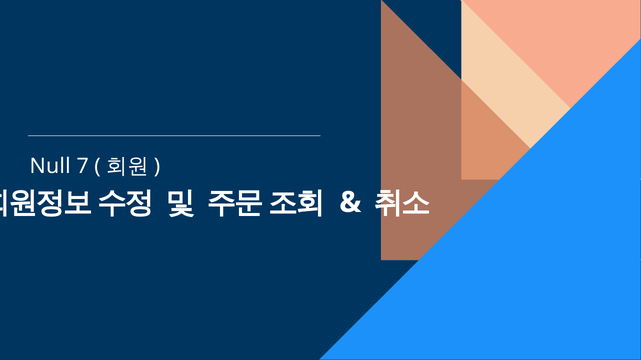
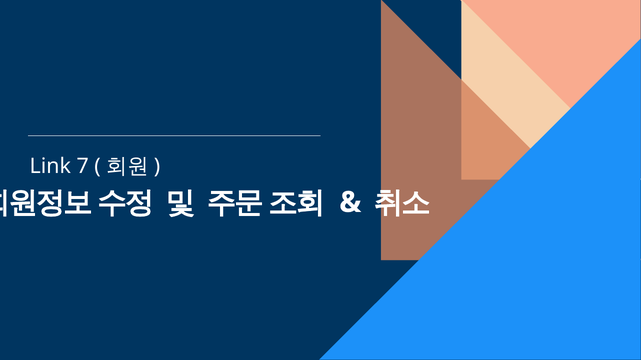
Null: Null -> Link
